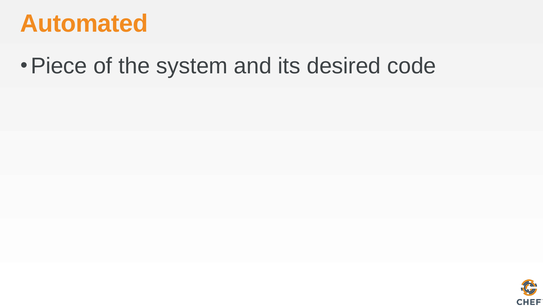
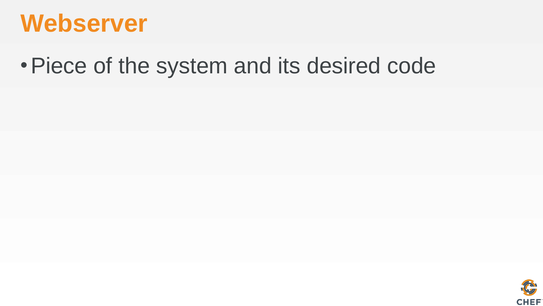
Automated: Automated -> Webserver
